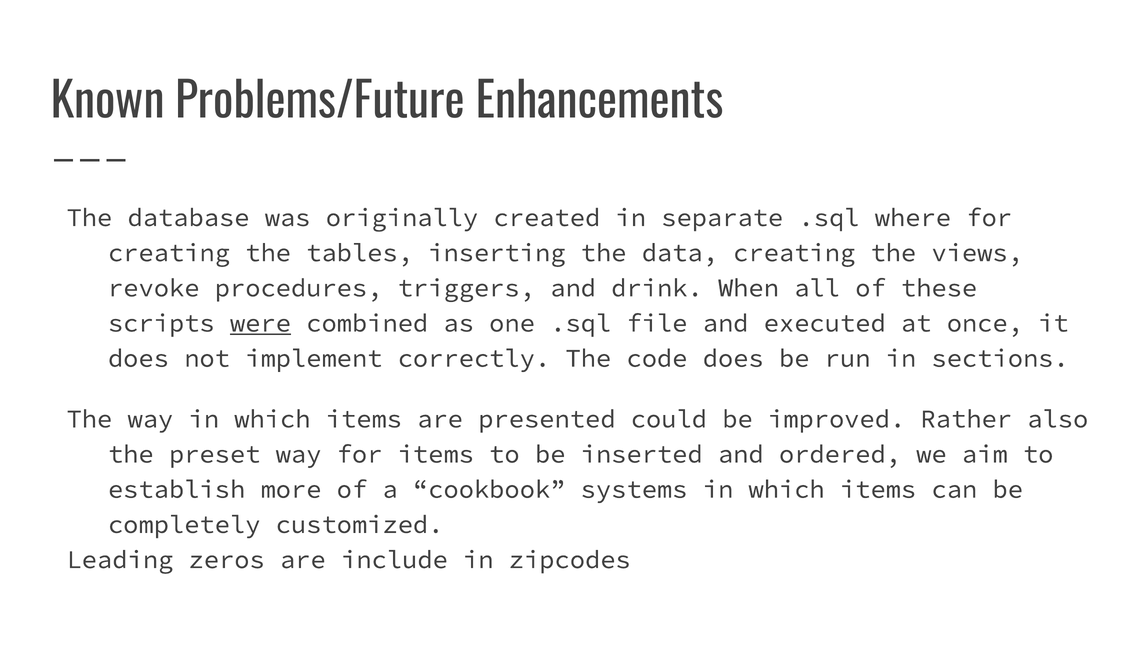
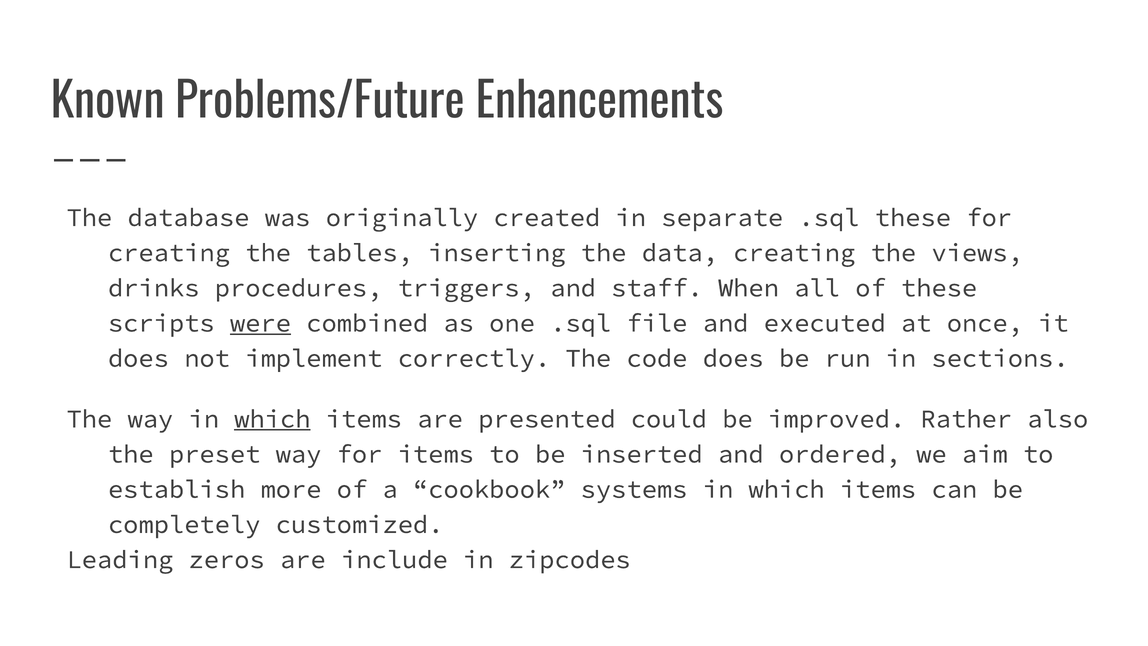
.sql where: where -> these
revoke: revoke -> drinks
drink: drink -> staff
which at (272, 419) underline: none -> present
